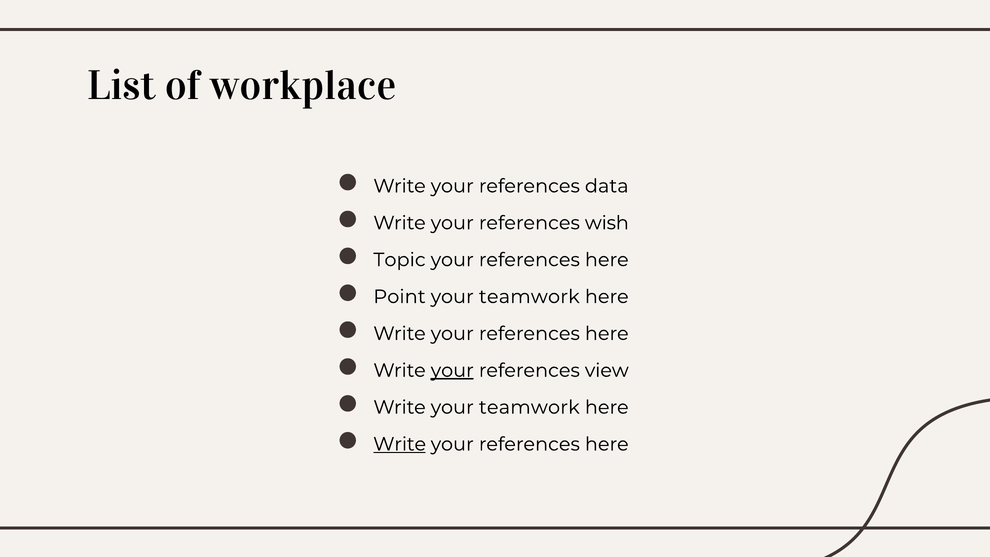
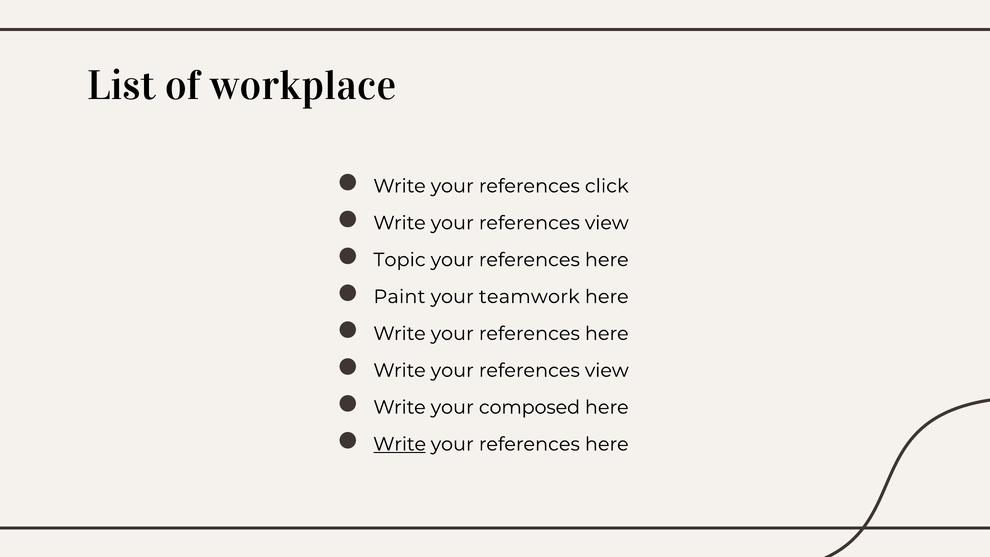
data: data -> click
wish at (607, 223): wish -> view
Point: Point -> Paint
your at (452, 370) underline: present -> none
Write your teamwork: teamwork -> composed
